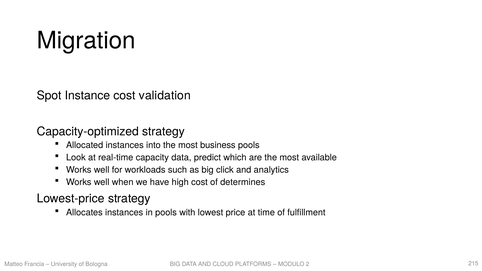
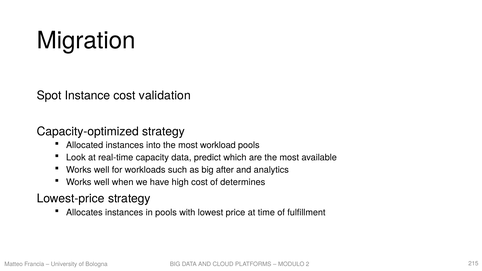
business: business -> workload
click: click -> after
